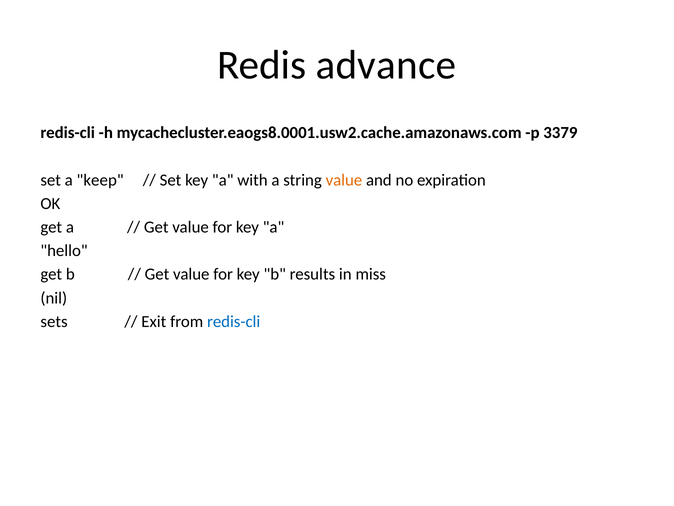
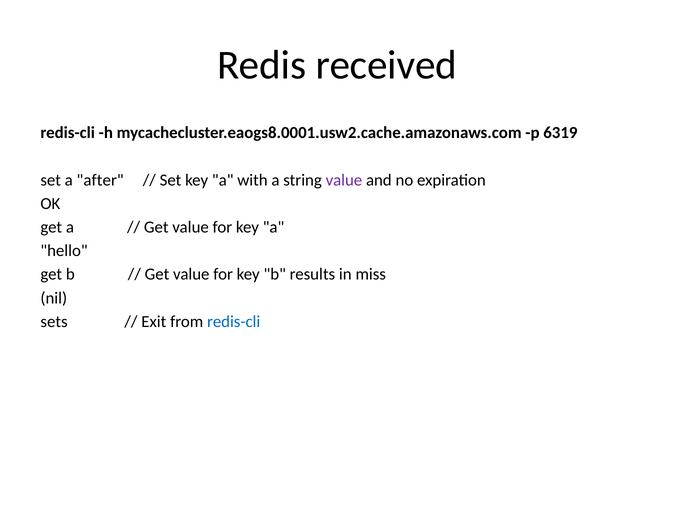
advance: advance -> received
3379: 3379 -> 6319
keep: keep -> after
value at (344, 180) colour: orange -> purple
